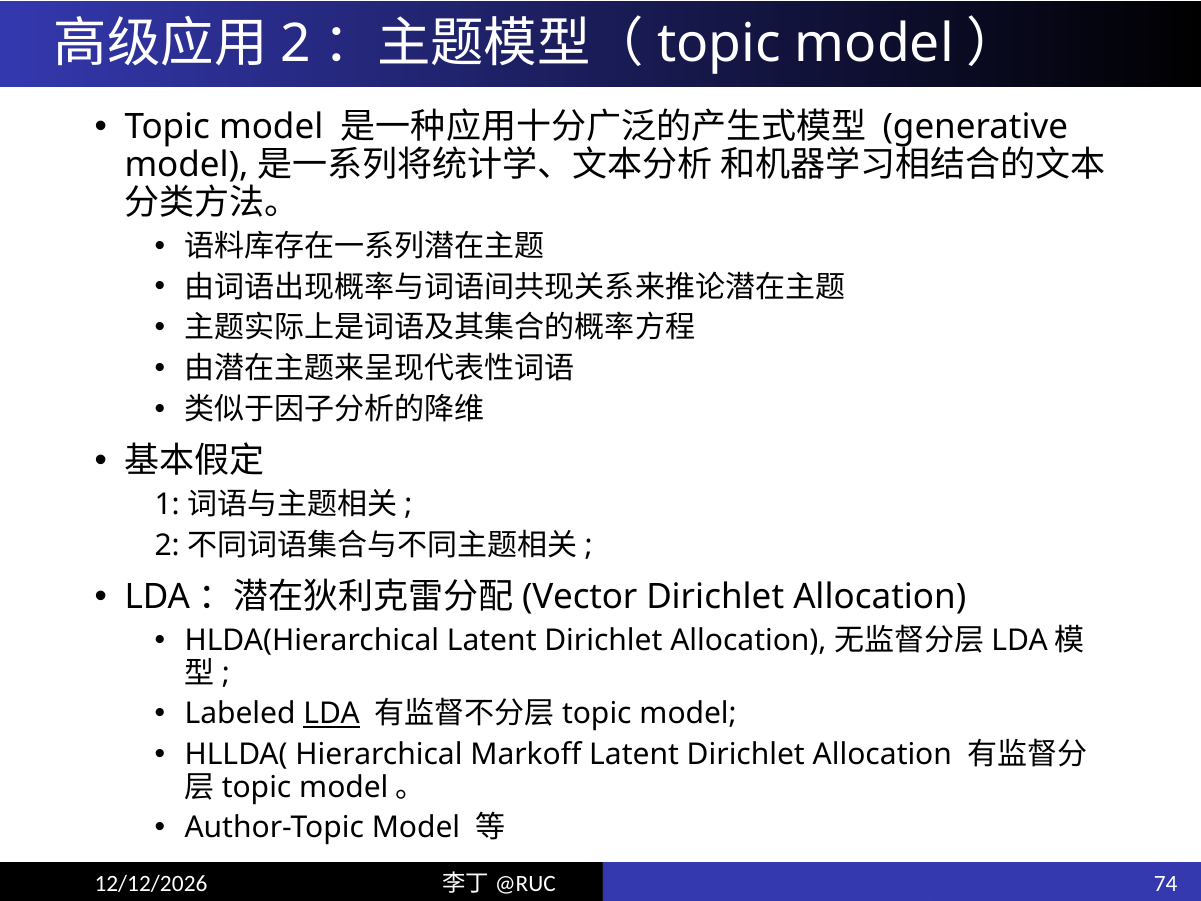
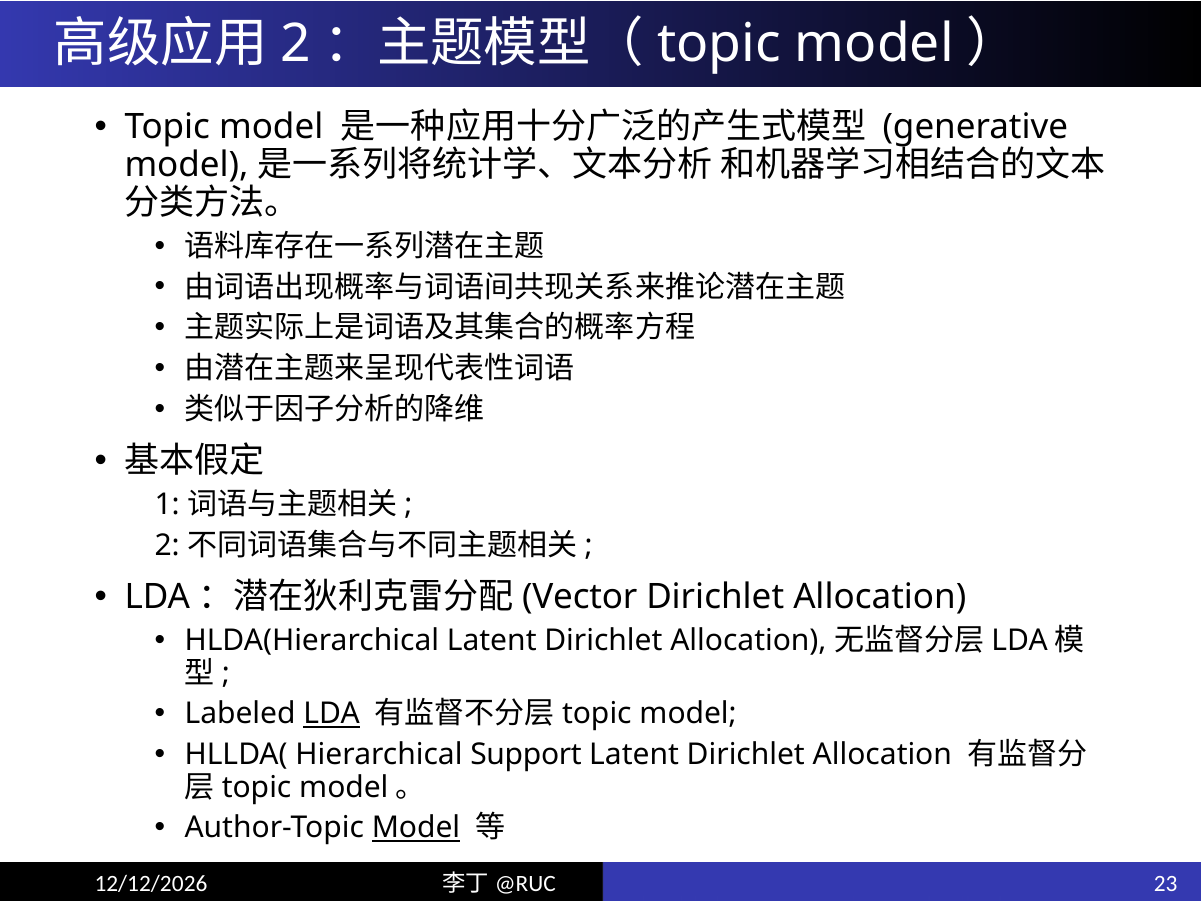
Markoff: Markoff -> Support
Model at (416, 828) underline: none -> present
74: 74 -> 23
